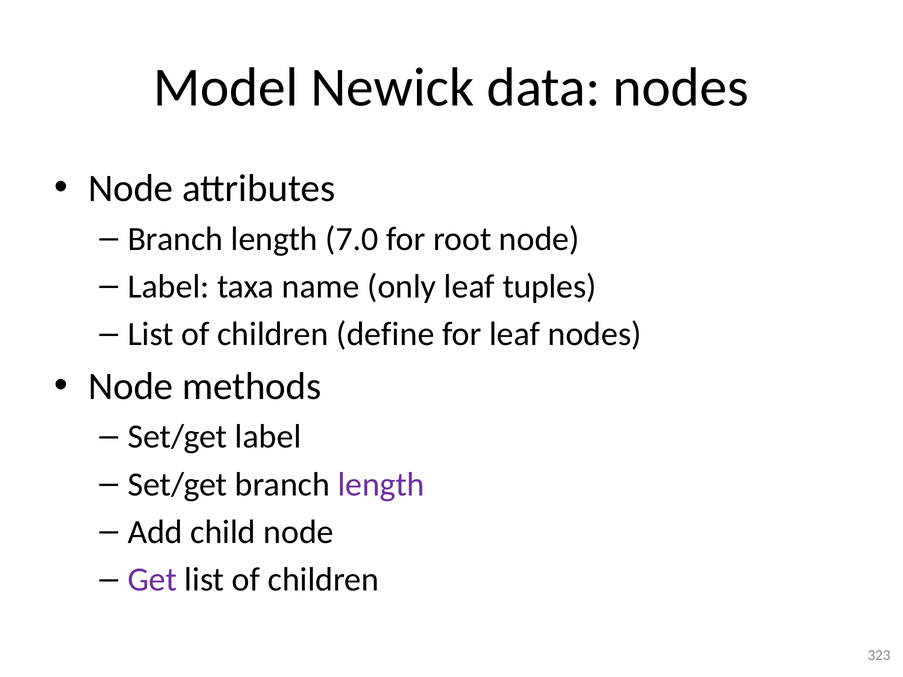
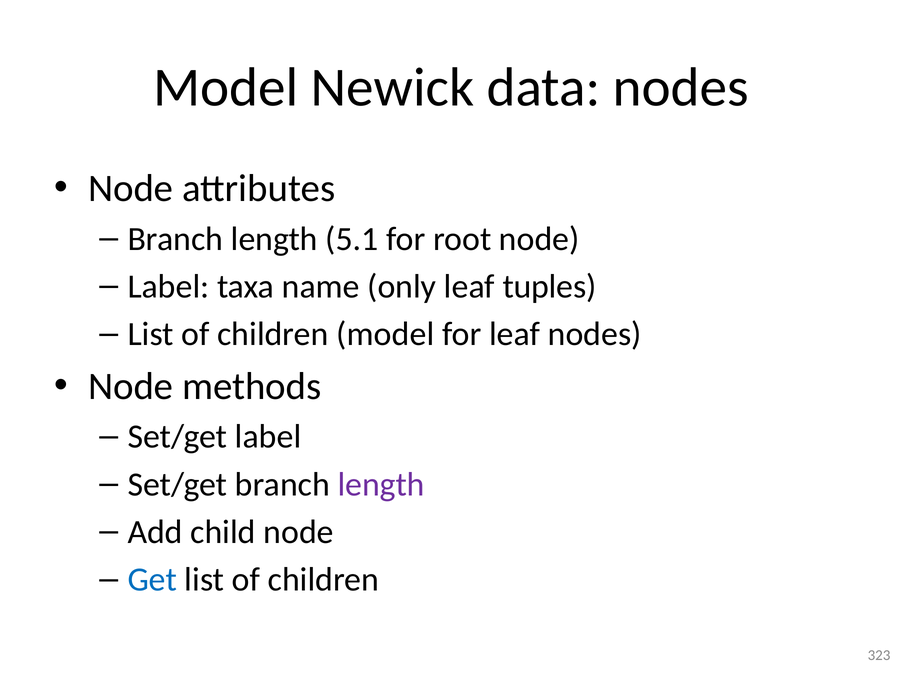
7.0: 7.0 -> 5.1
children define: define -> model
Get colour: purple -> blue
